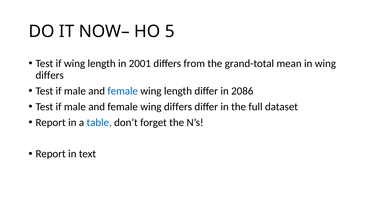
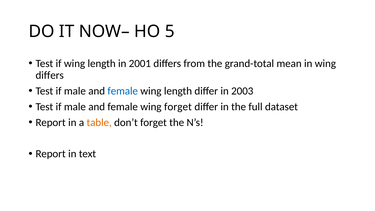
2086: 2086 -> 2003
female wing differs: differs -> forget
table colour: blue -> orange
